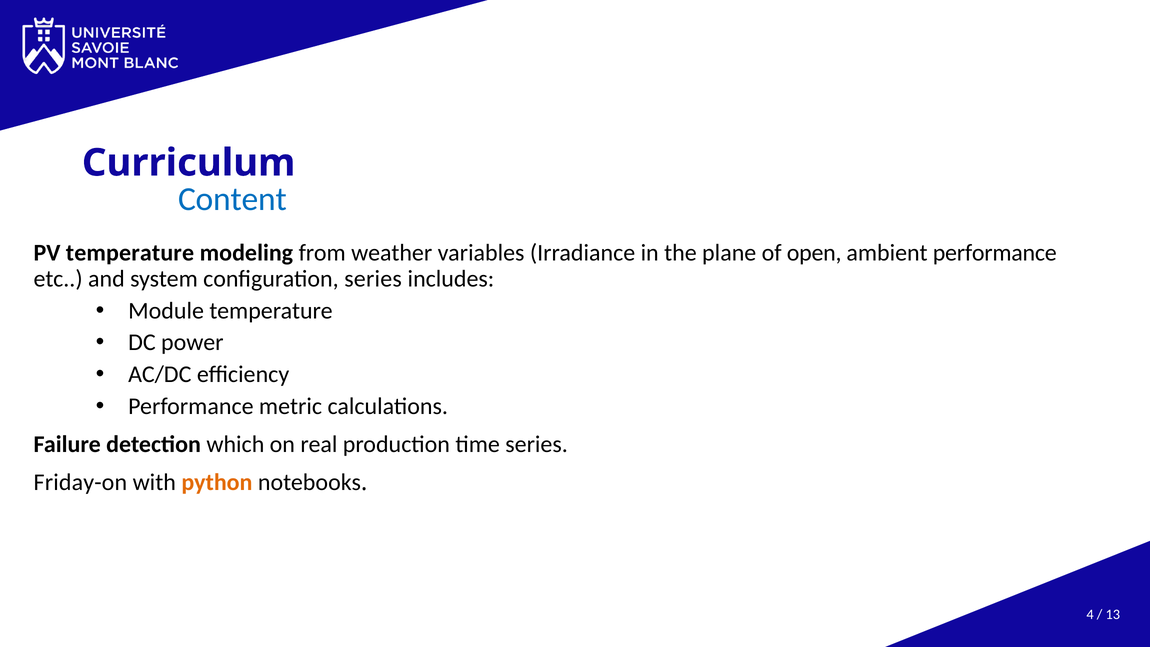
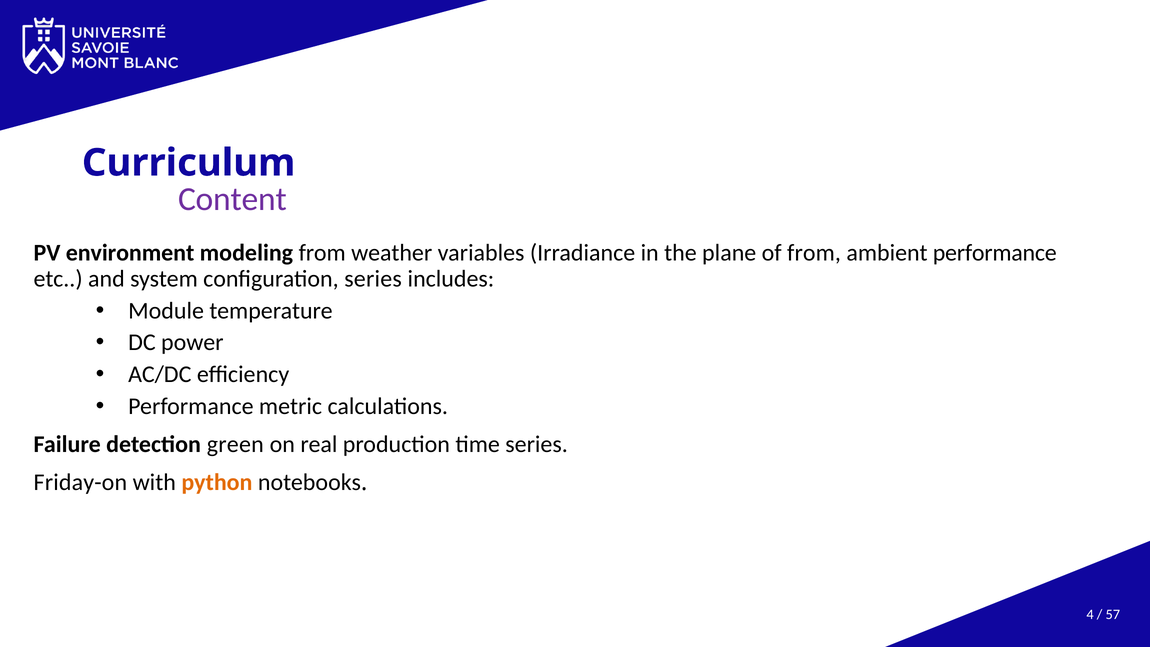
Content colour: blue -> purple
PV temperature: temperature -> environment
of open: open -> from
which: which -> green
13: 13 -> 57
